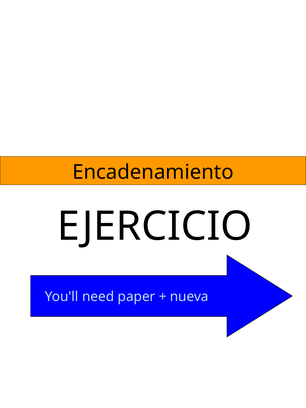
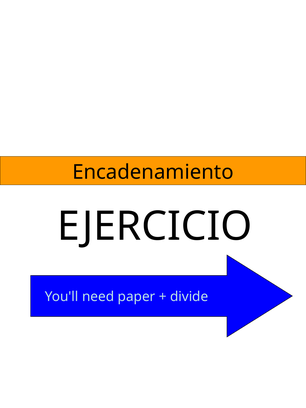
nueva: nueva -> divide
